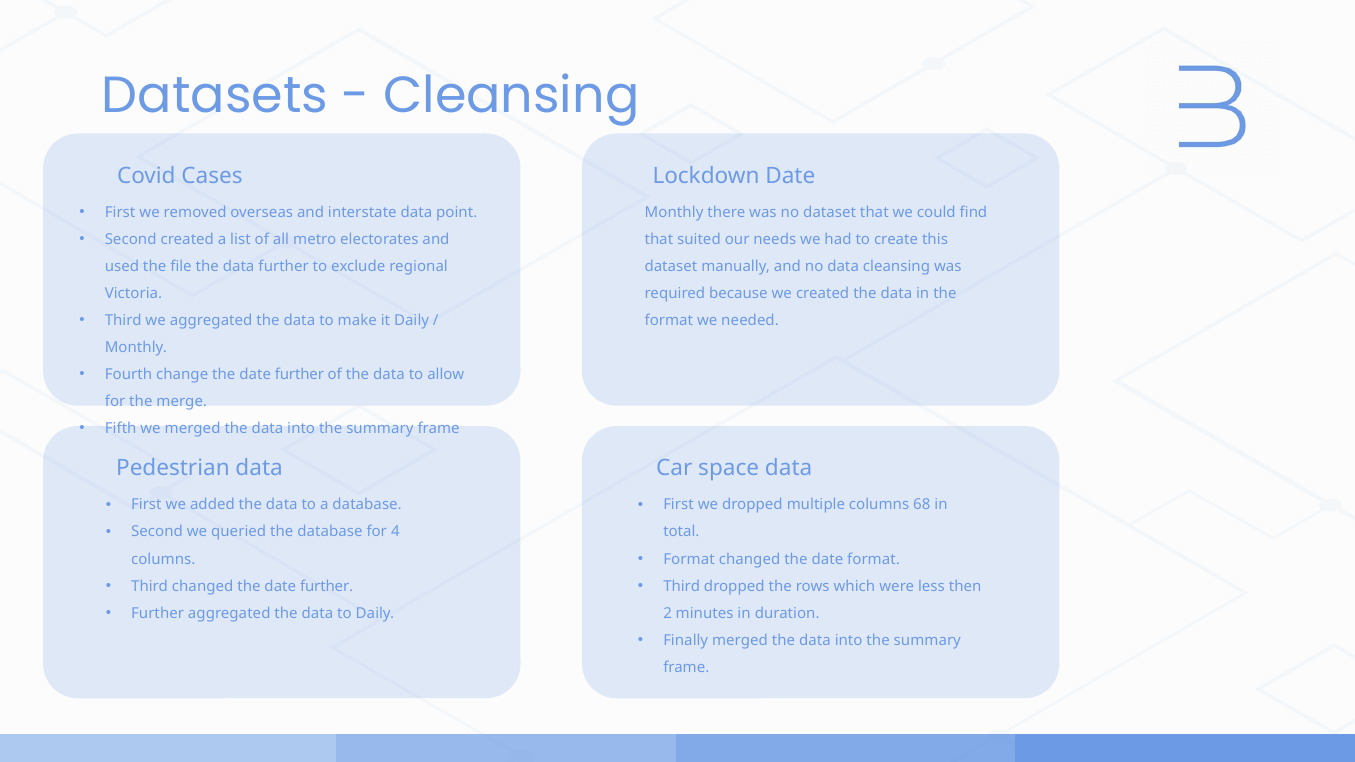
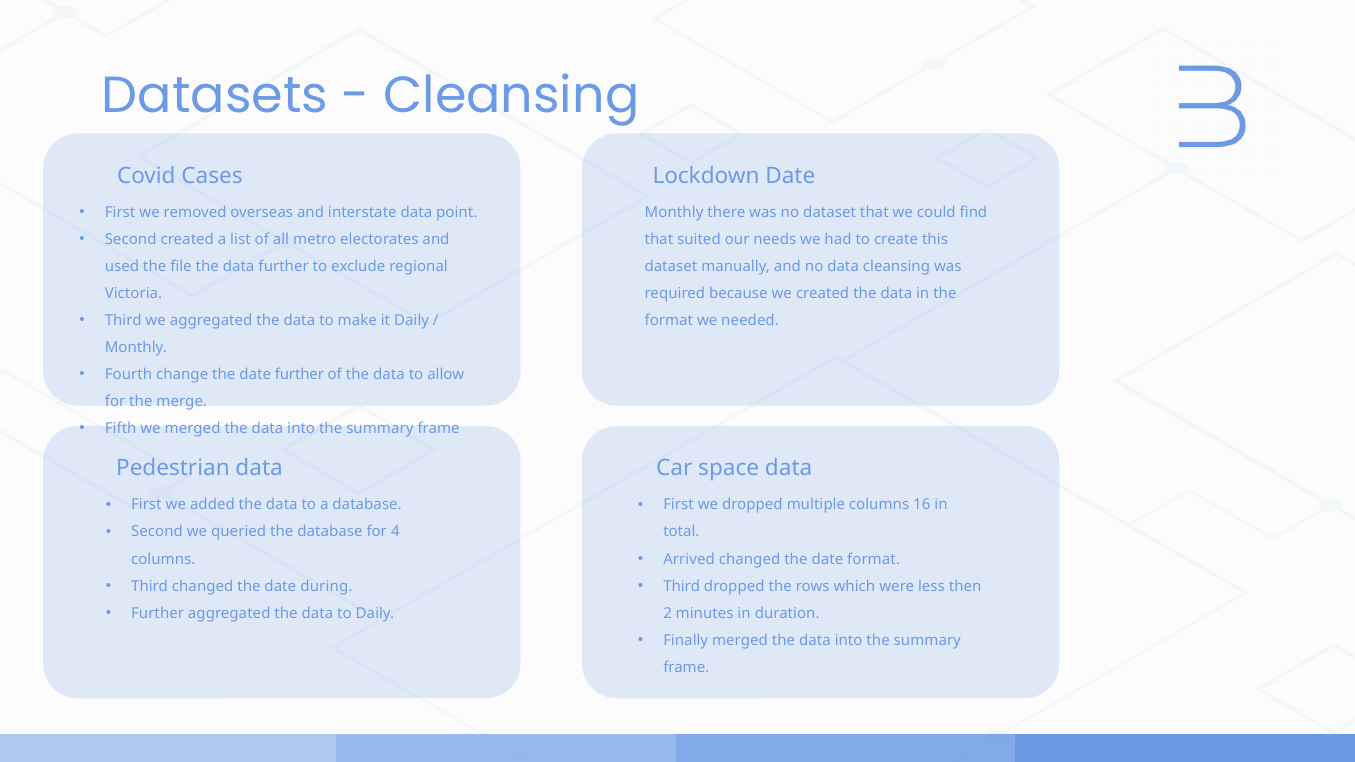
68: 68 -> 16
Format at (689, 559): Format -> Arrived
changed the date further: further -> during
